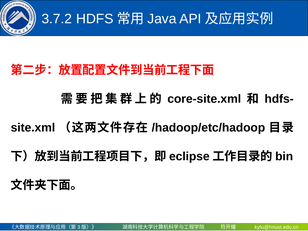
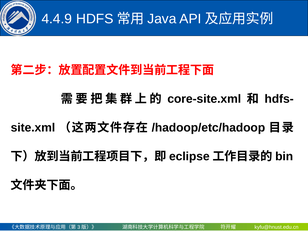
3.7.2: 3.7.2 -> 4.4.9
